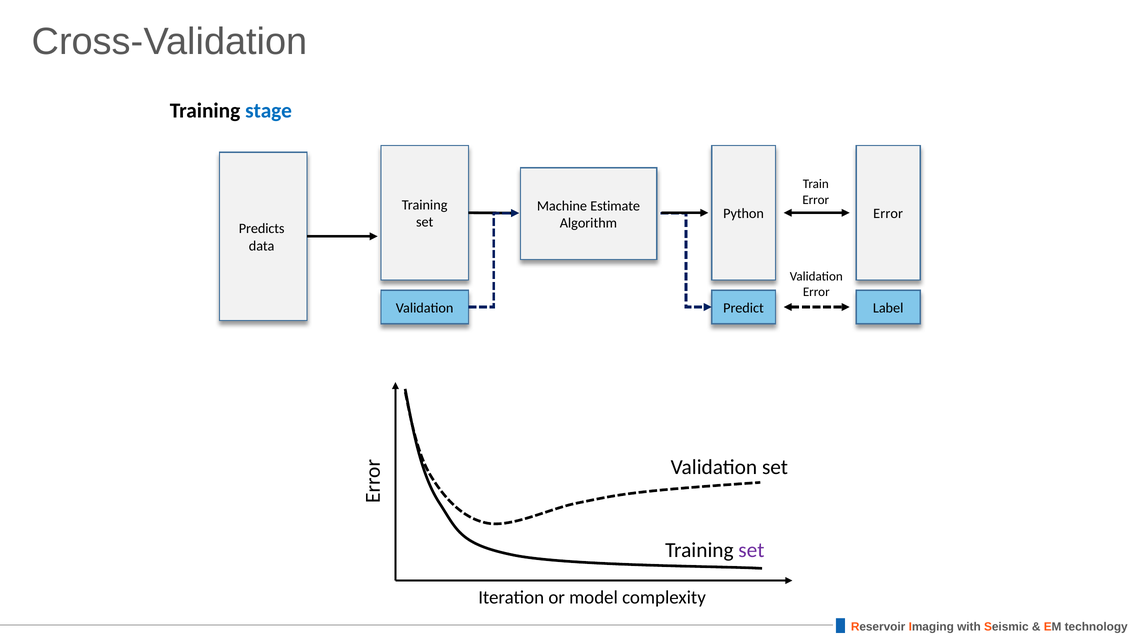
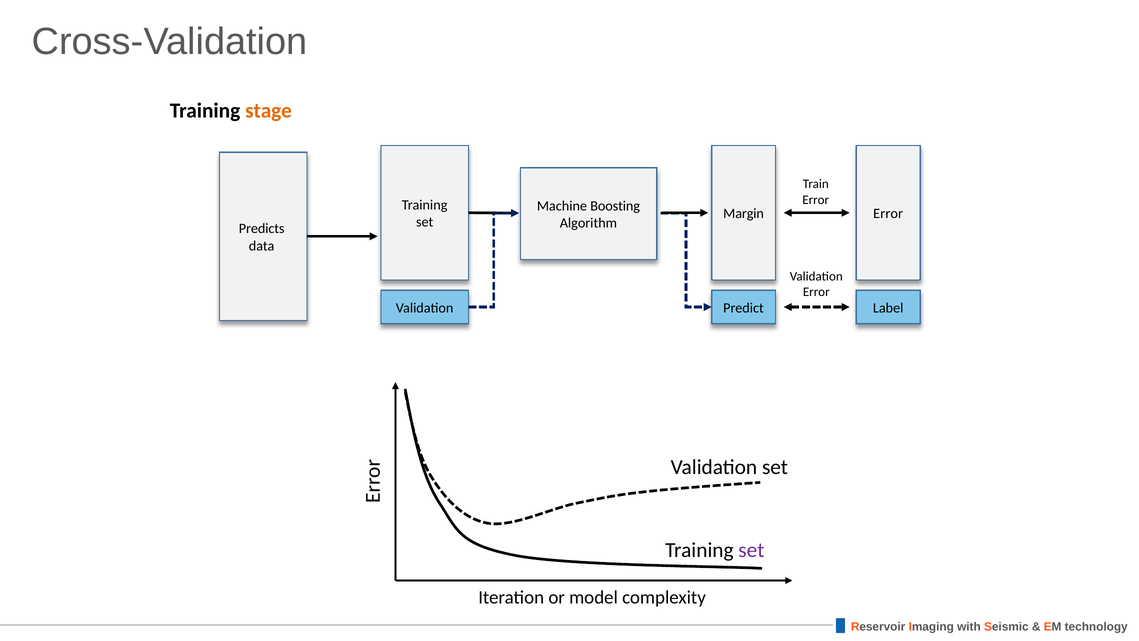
stage colour: blue -> orange
Estimate: Estimate -> Boosting
Python: Python -> Margin
